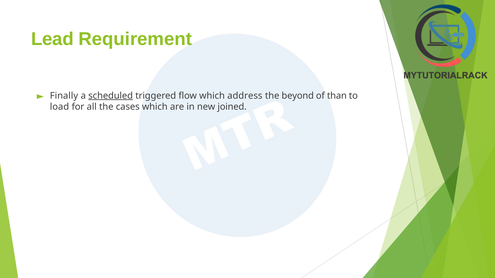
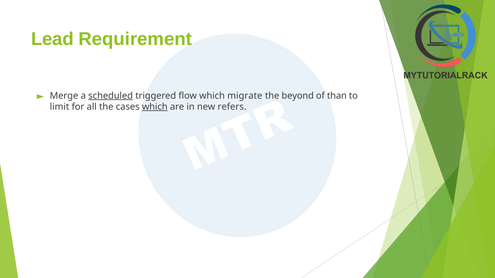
Finally: Finally -> Merge
address: address -> migrate
load: load -> limit
which at (155, 107) underline: none -> present
joined: joined -> refers
